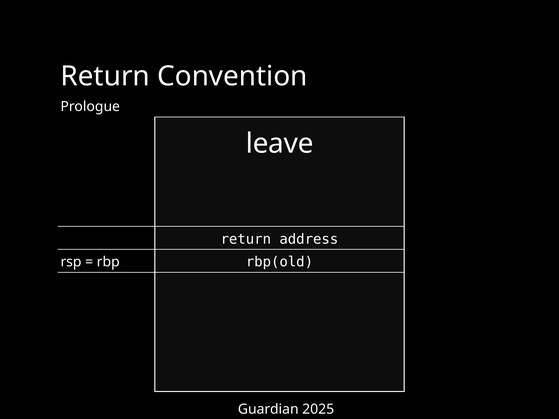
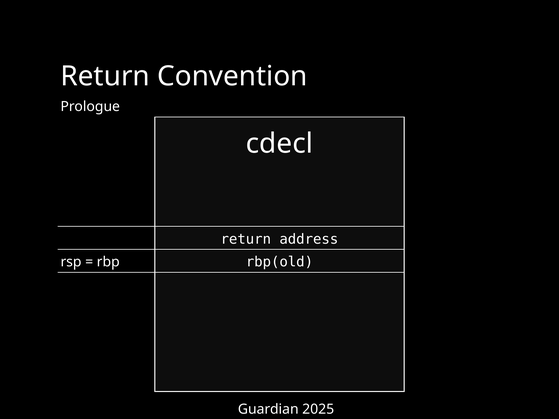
leave: leave -> cdecl
